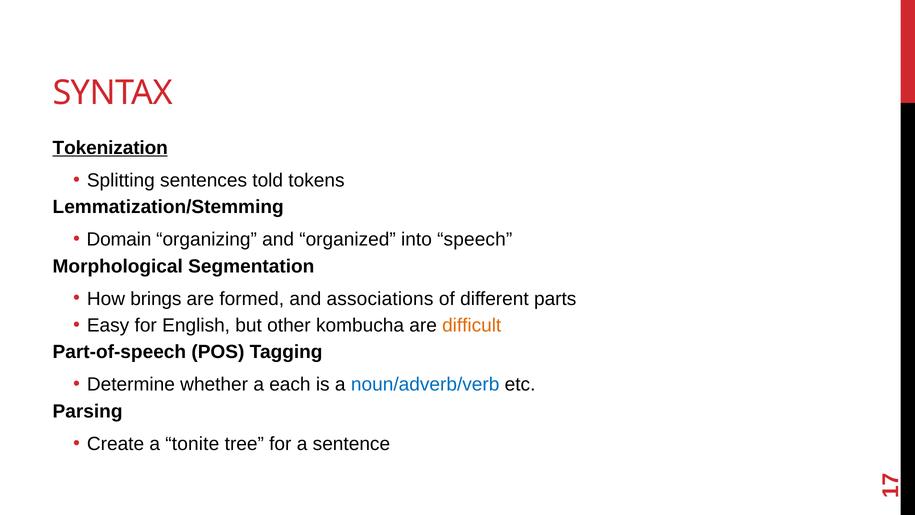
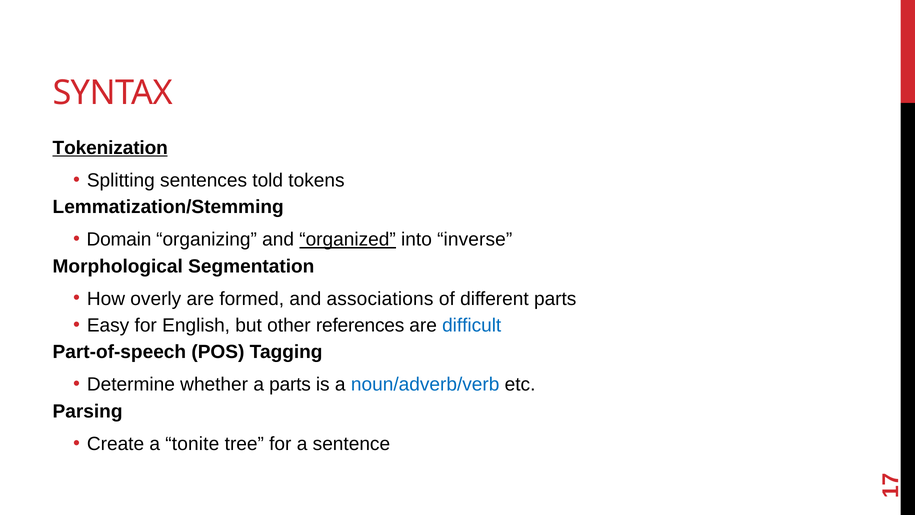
organized underline: none -> present
speech: speech -> inverse
brings: brings -> overly
kombucha: kombucha -> references
difficult colour: orange -> blue
a each: each -> parts
